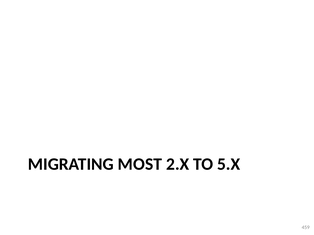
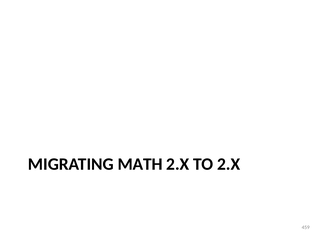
MOST: MOST -> MATH
TO 5.X: 5.X -> 2.X
